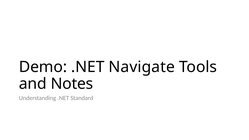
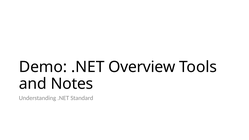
Navigate: Navigate -> Overview
